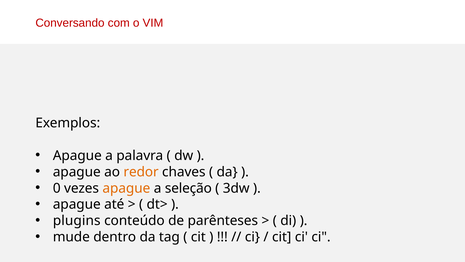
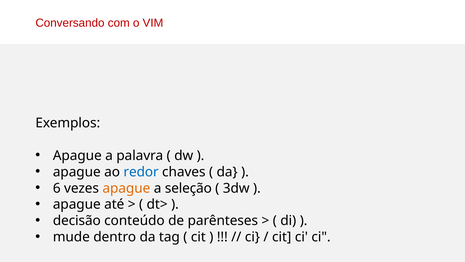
redor colour: orange -> blue
0: 0 -> 6
plugins: plugins -> decisão
